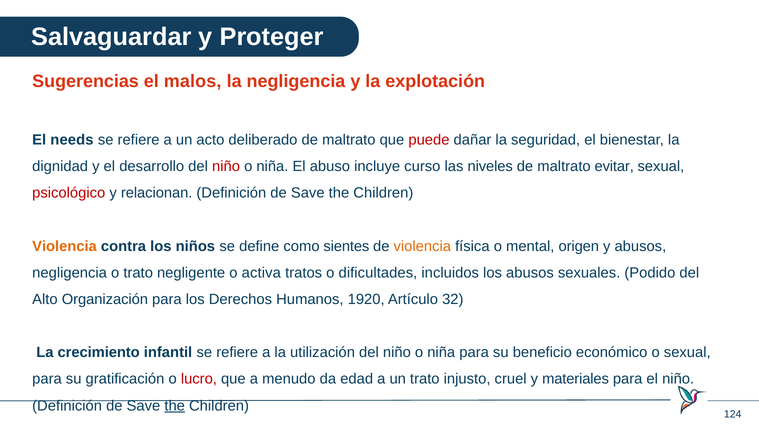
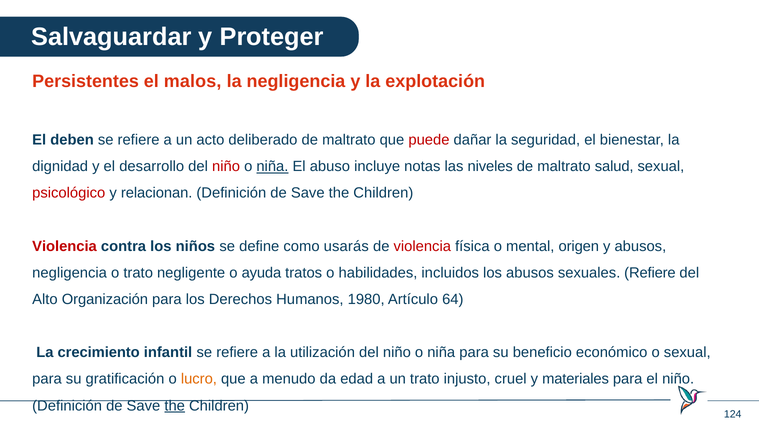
Sugerencias: Sugerencias -> Persistentes
needs: needs -> deben
niña at (272, 167) underline: none -> present
curso: curso -> notas
evitar: evitar -> salud
Violencia at (65, 246) colour: orange -> red
sientes: sientes -> usarás
violencia at (422, 246) colour: orange -> red
activa: activa -> ayuda
dificultades: dificultades -> habilidades
sexuales Podido: Podido -> Refiere
1920: 1920 -> 1980
32: 32 -> 64
lucro colour: red -> orange
